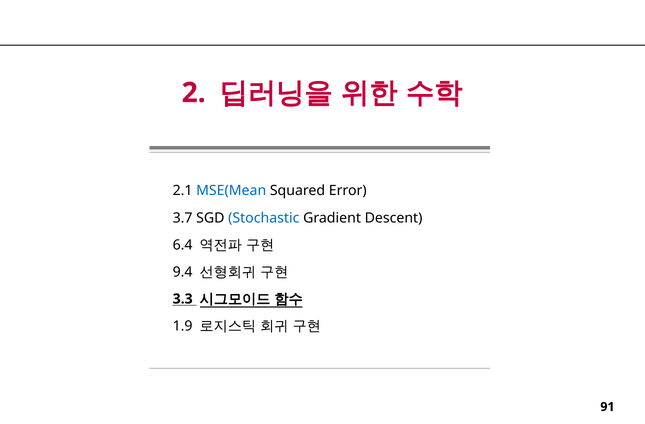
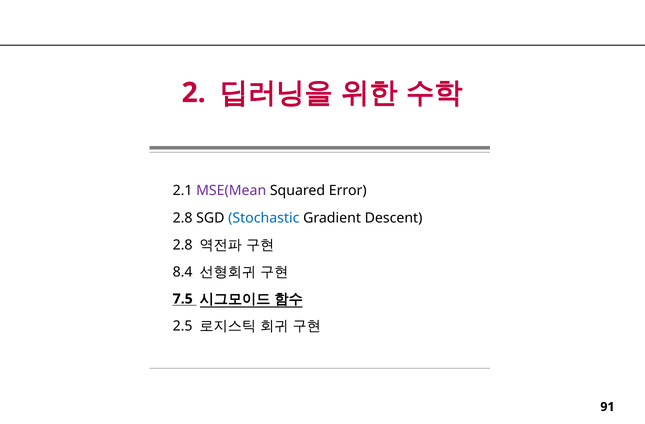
MSE(Mean colour: blue -> purple
3.7 at (183, 218): 3.7 -> 2.8
6.4 at (183, 245): 6.4 -> 2.8
9.4: 9.4 -> 8.4
3.3: 3.3 -> 7.5
1.9: 1.9 -> 2.5
